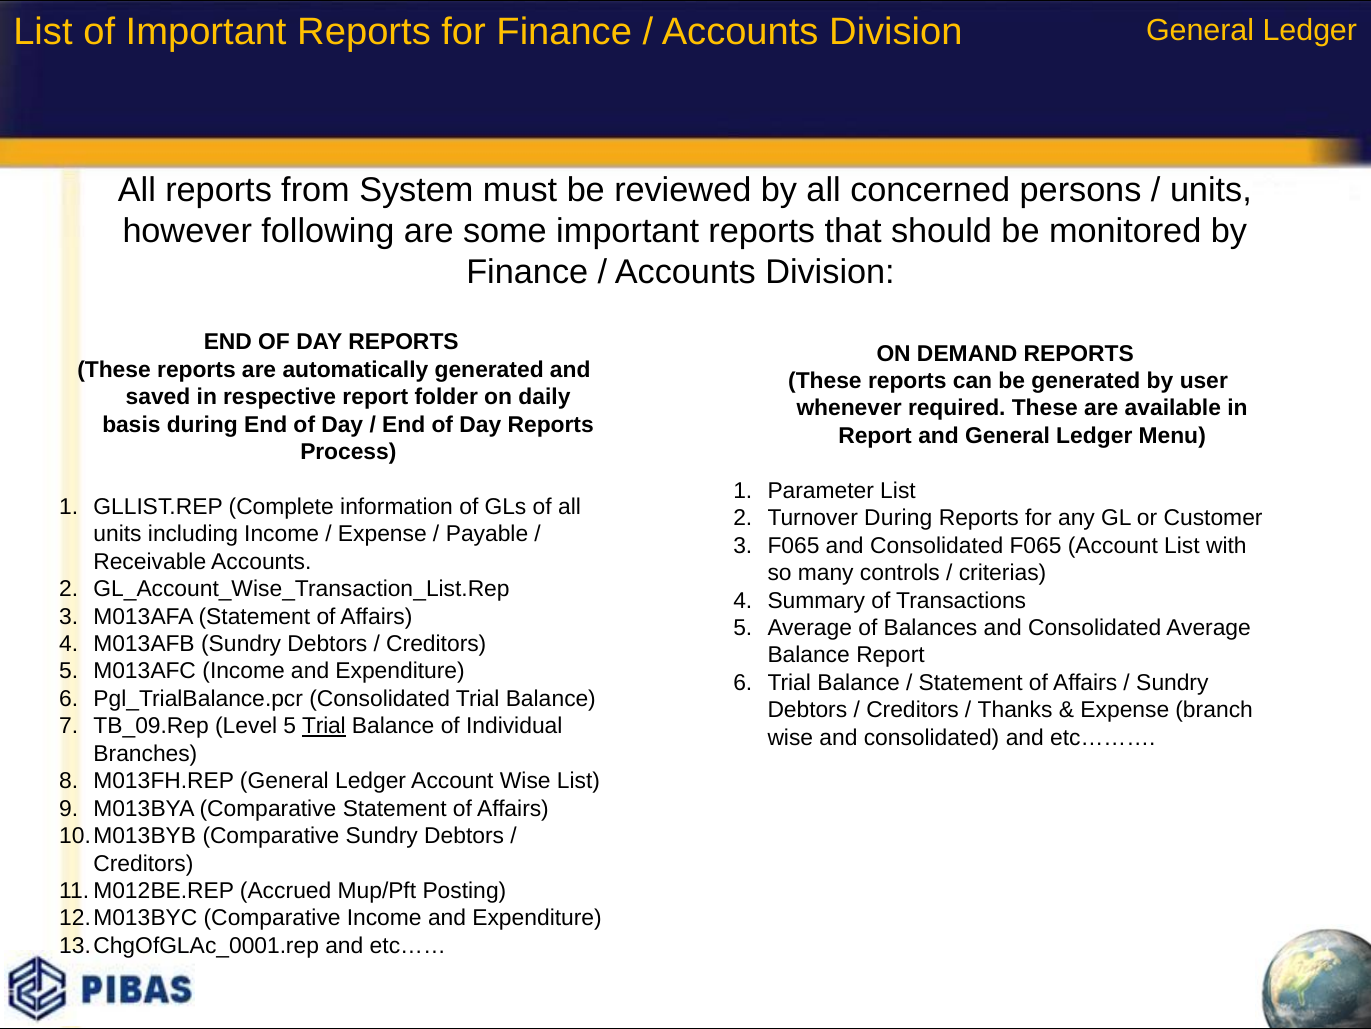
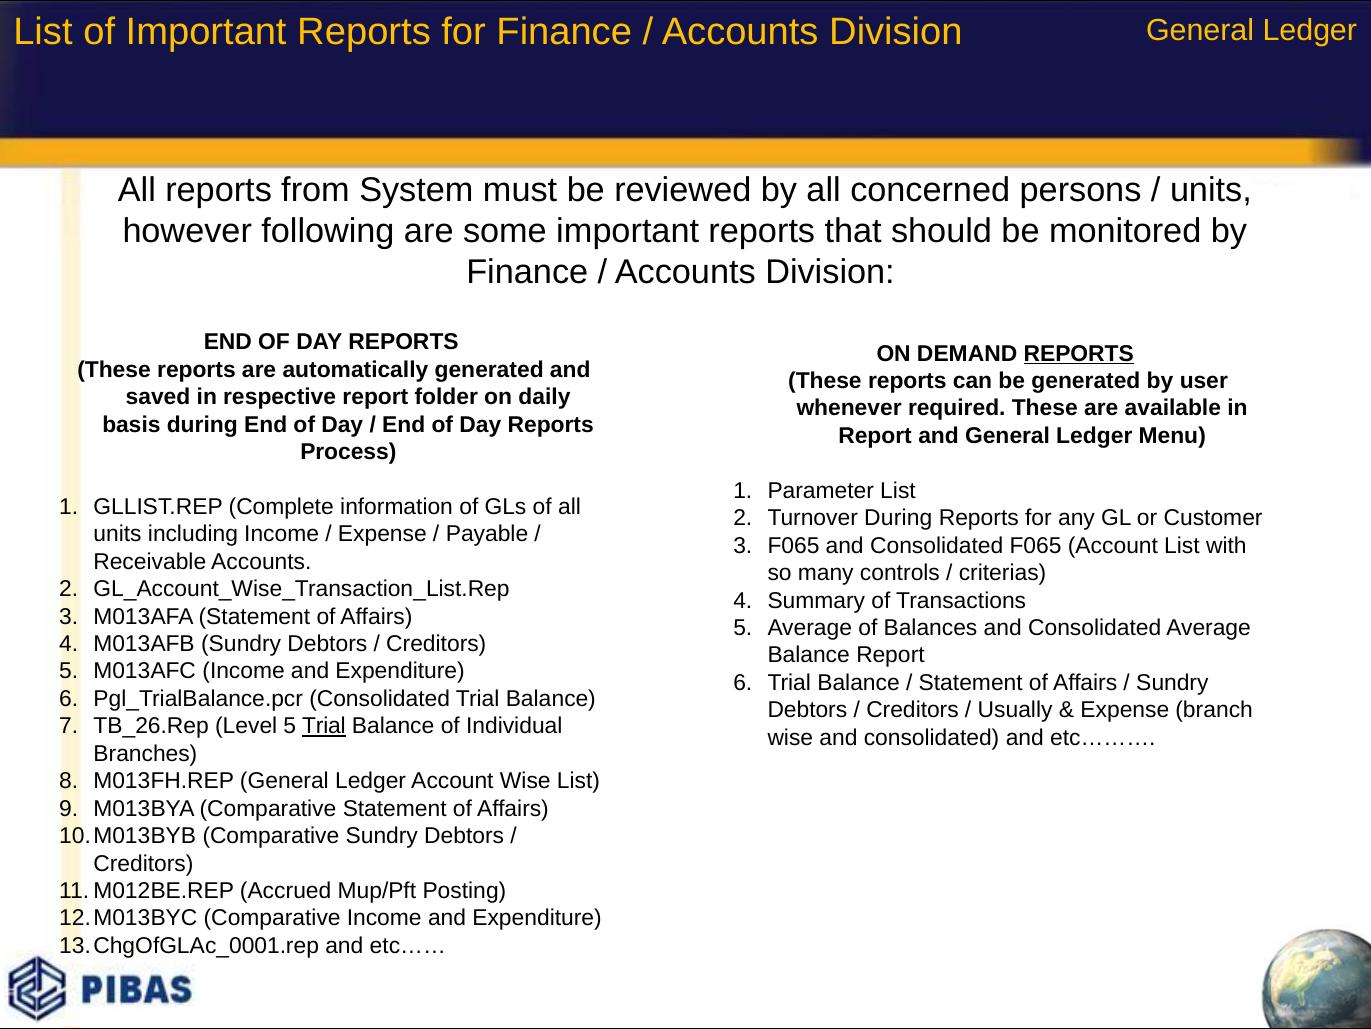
REPORTS at (1079, 353) underline: none -> present
Thanks: Thanks -> Usually
TB_09.Rep: TB_09.Rep -> TB_26.Rep
